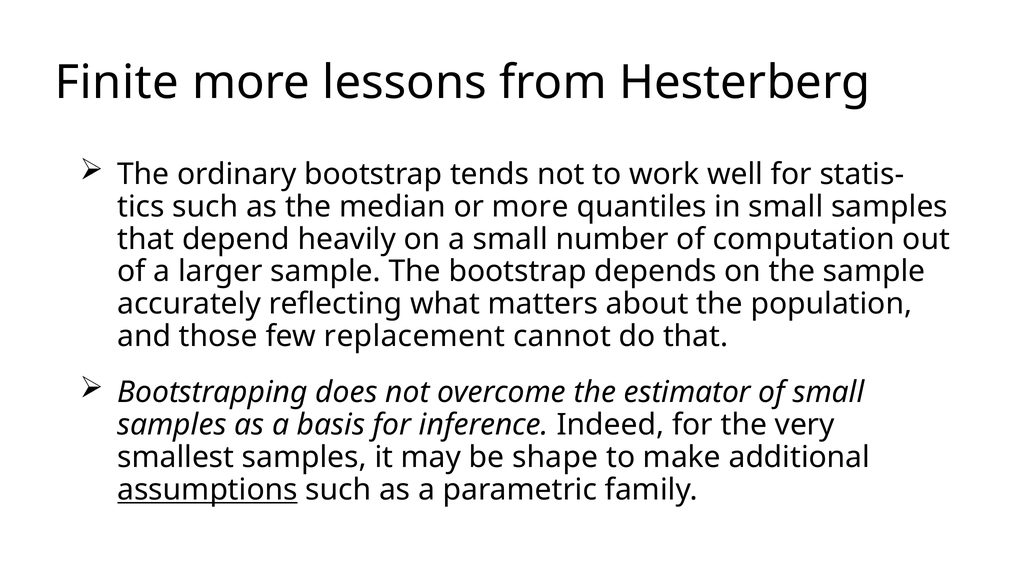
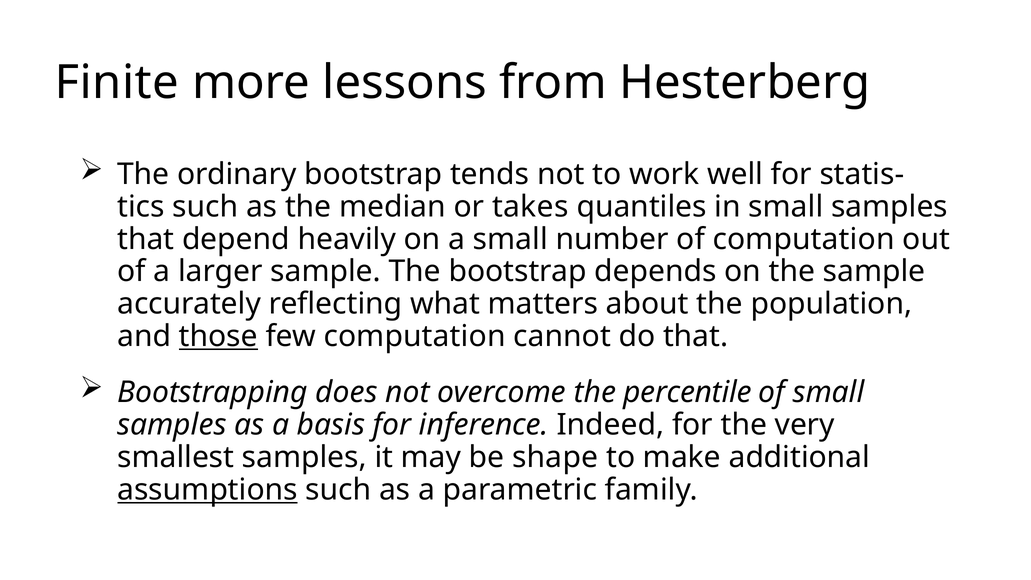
or more: more -> takes
those underline: none -> present
few replacement: replacement -> computation
estimator: estimator -> percentile
